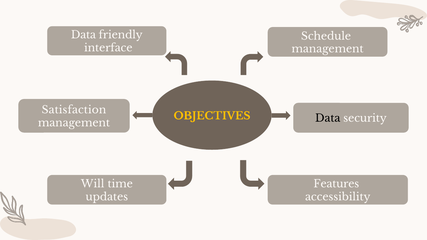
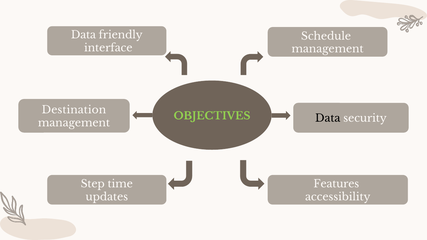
Satisfaction: Satisfaction -> Destination
OBJECTIVES colour: yellow -> light green
Will: Will -> Step
